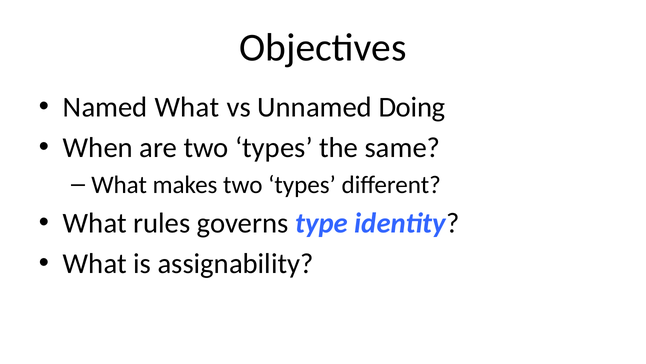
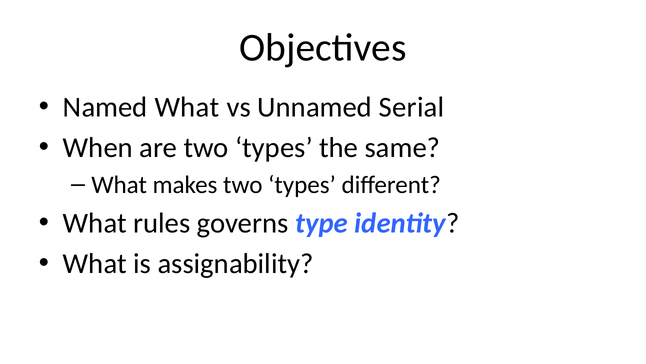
Doing: Doing -> Serial
